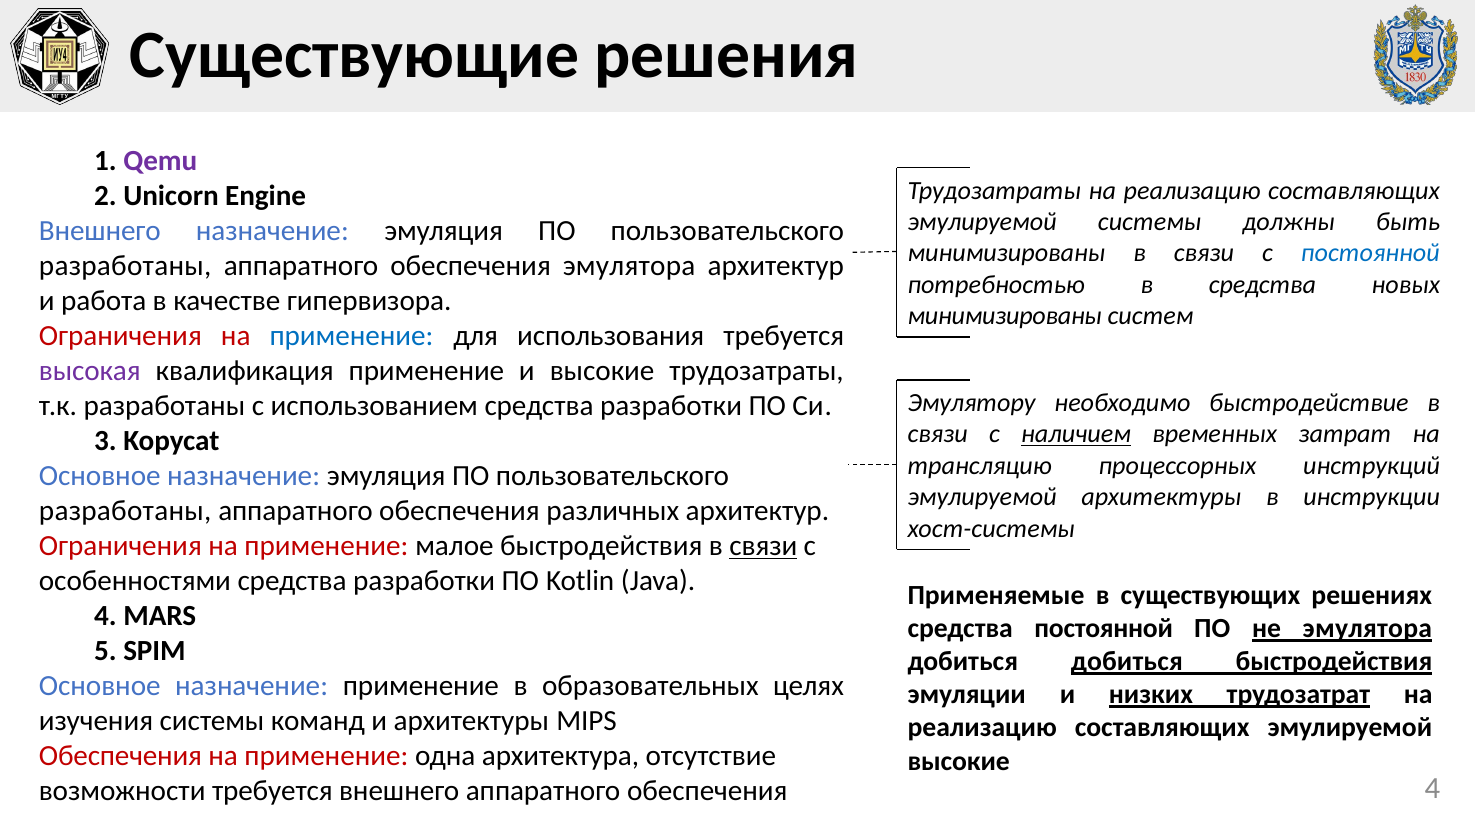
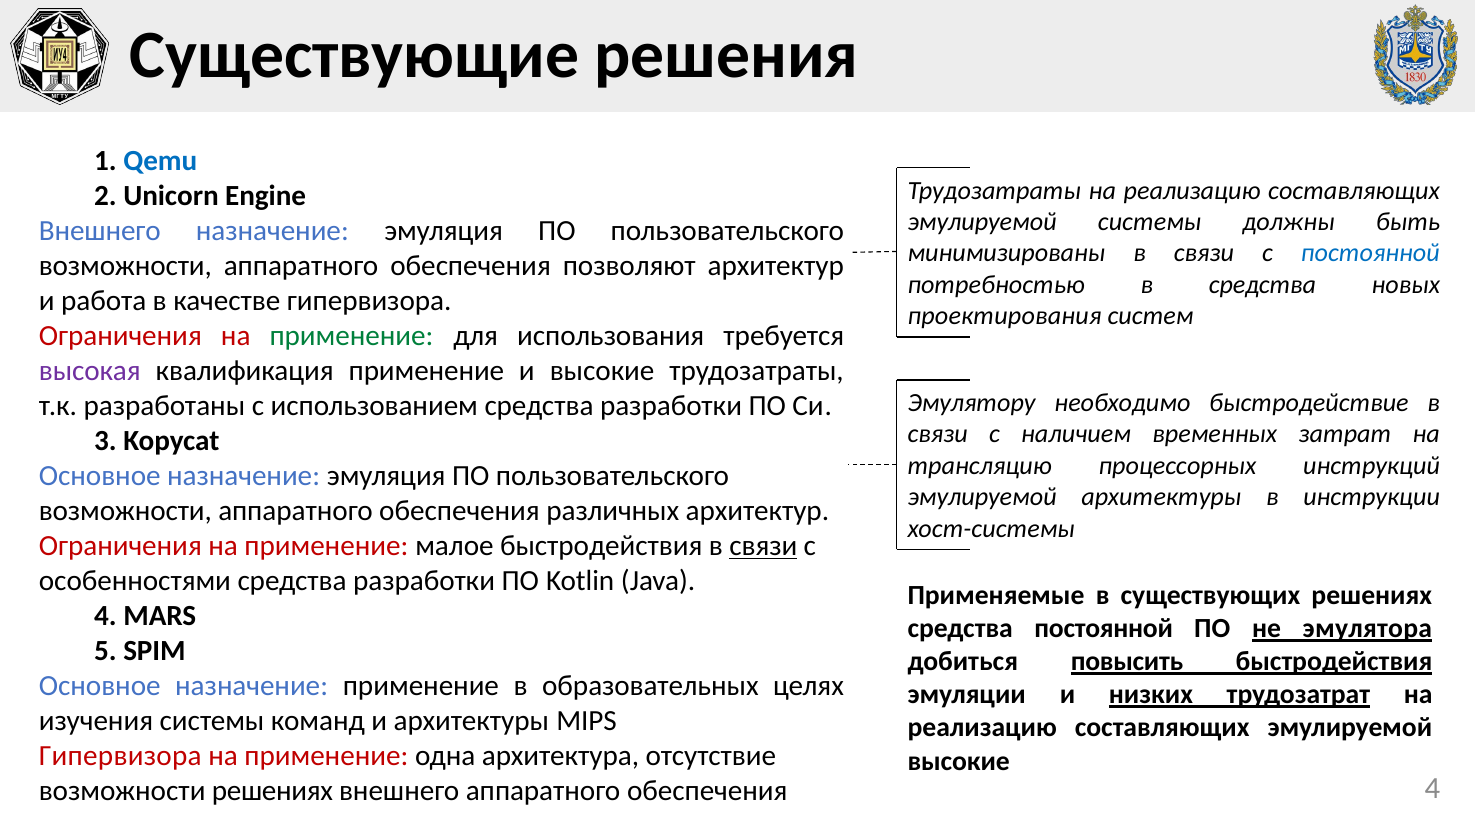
Qemu colour: purple -> blue
разработаны at (125, 266): разработаны -> возможности
обеспечения эмулятора: эмулятора -> позволяют
минимизированы at (1005, 316): минимизированы -> проектирования
применение at (352, 336) colour: blue -> green
наличием underline: present -> none
разработаны at (125, 511): разработаны -> возможности
добиться добиться: добиться -> повысить
Обеспечения at (120, 756): Обеспечения -> Гипервизора
возможности требуется: требуется -> решениях
